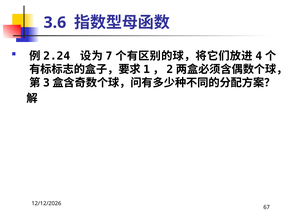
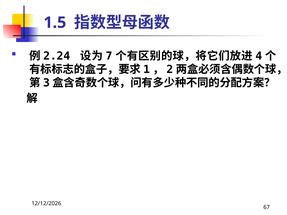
3.6: 3.6 -> 1.5
